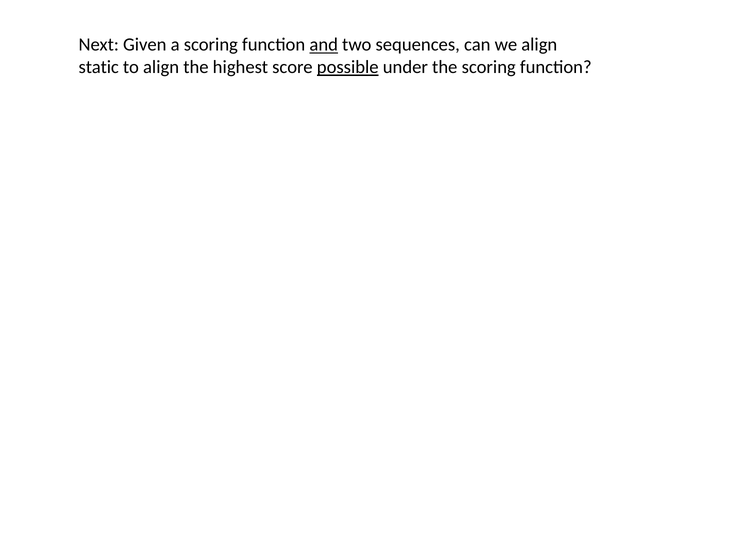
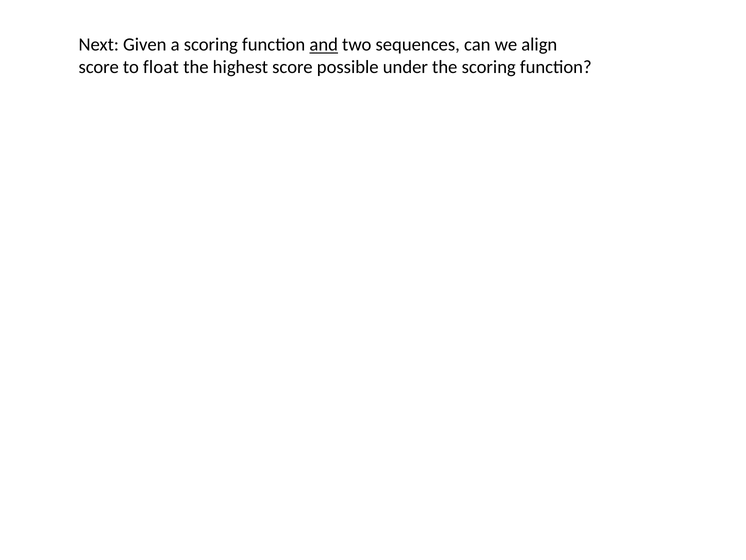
static at (99, 67): static -> score
to align: align -> float
possible underline: present -> none
